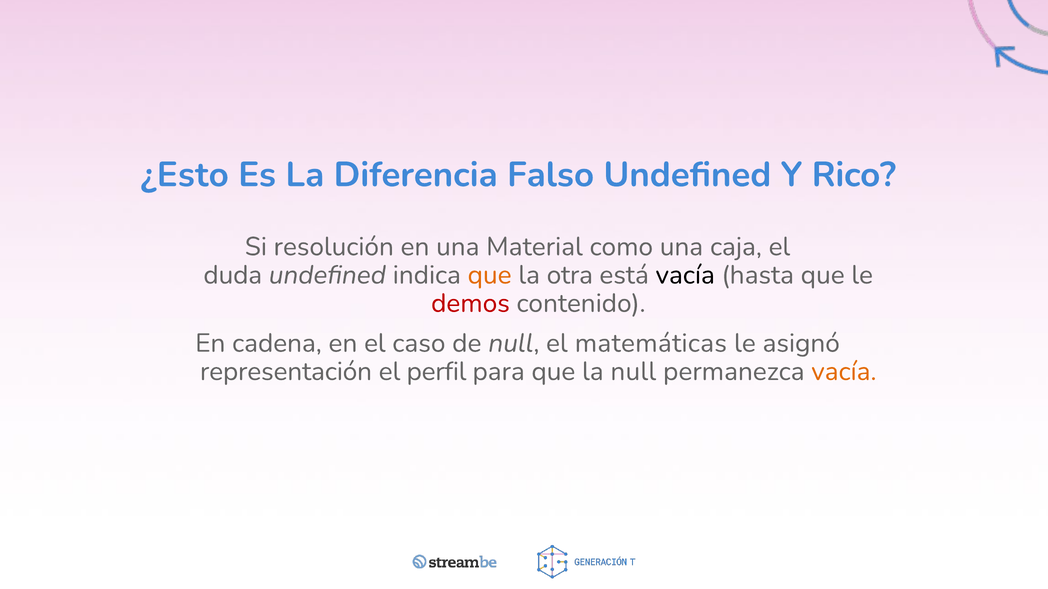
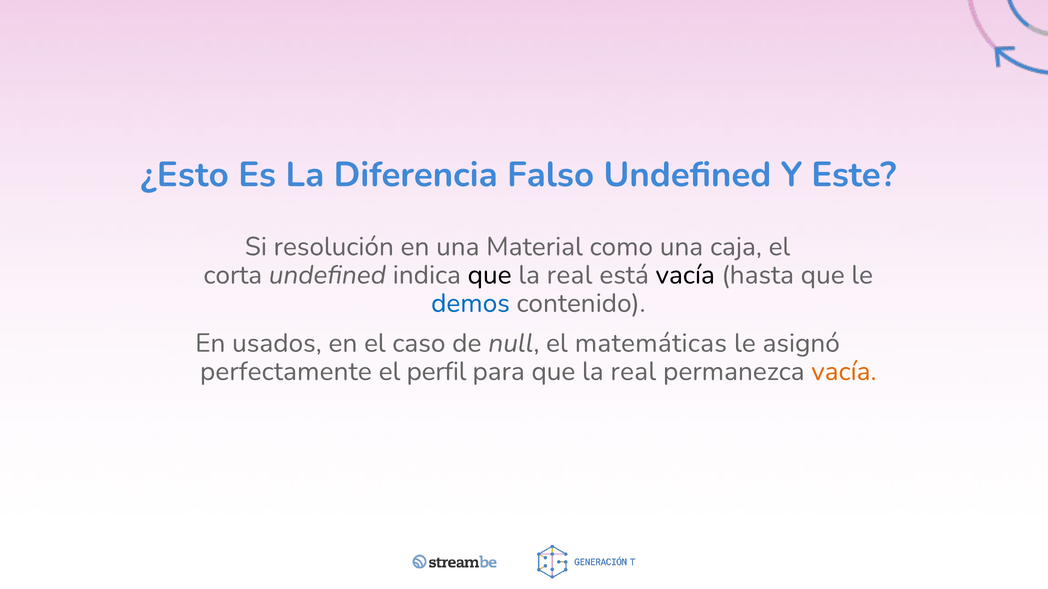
Rico: Rico -> Este
duda: duda -> corta
que at (490, 275) colour: orange -> black
otra at (570, 275): otra -> real
demos colour: red -> blue
cadena: cadena -> usados
representación: representación -> perfectamente
para que la null: null -> real
